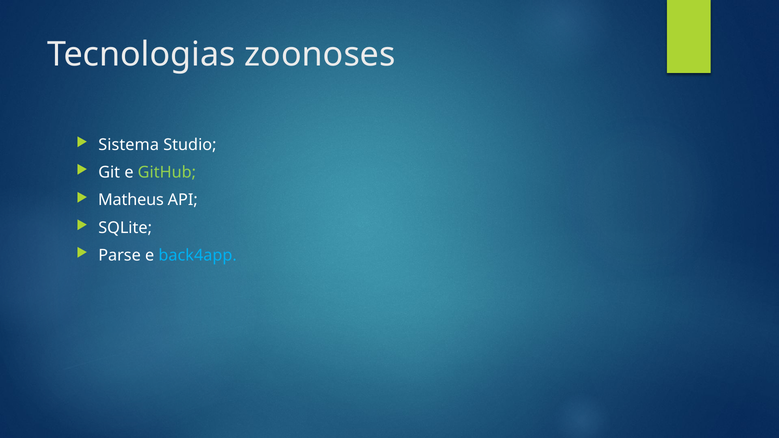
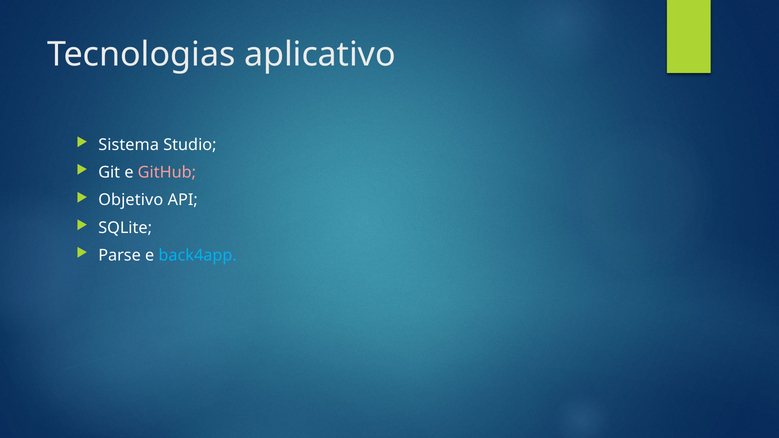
zoonoses: zoonoses -> aplicativo
GitHub colour: light green -> pink
Matheus: Matheus -> Objetivo
